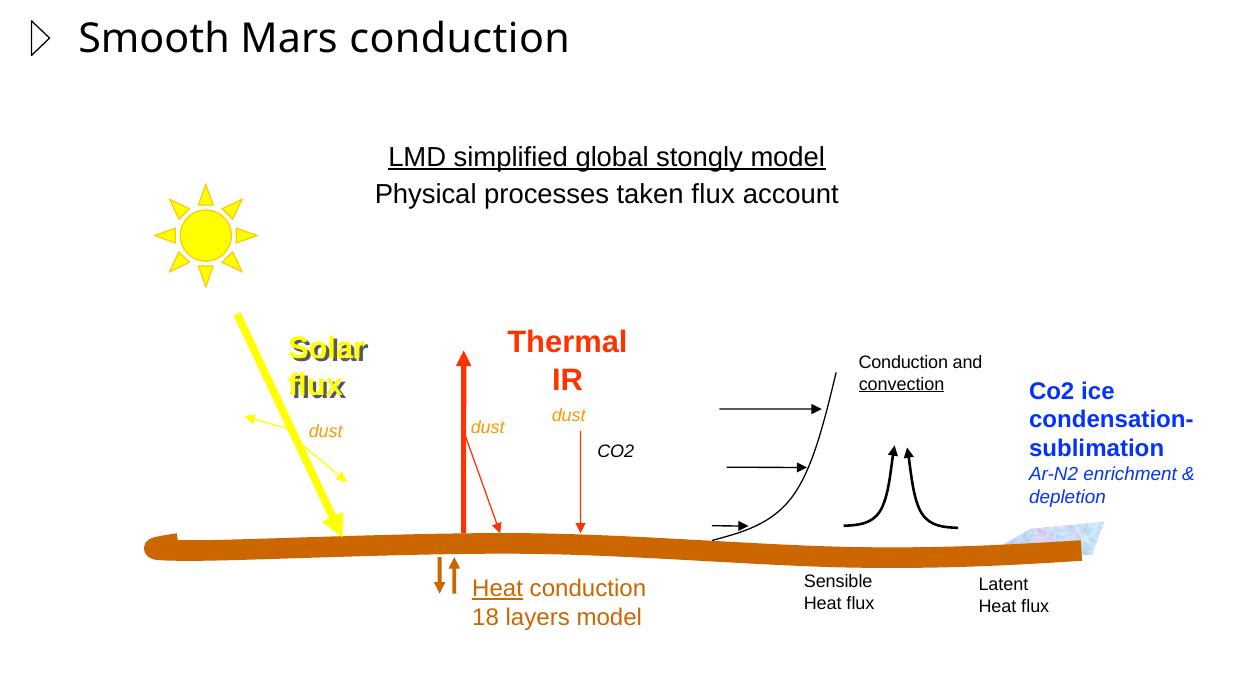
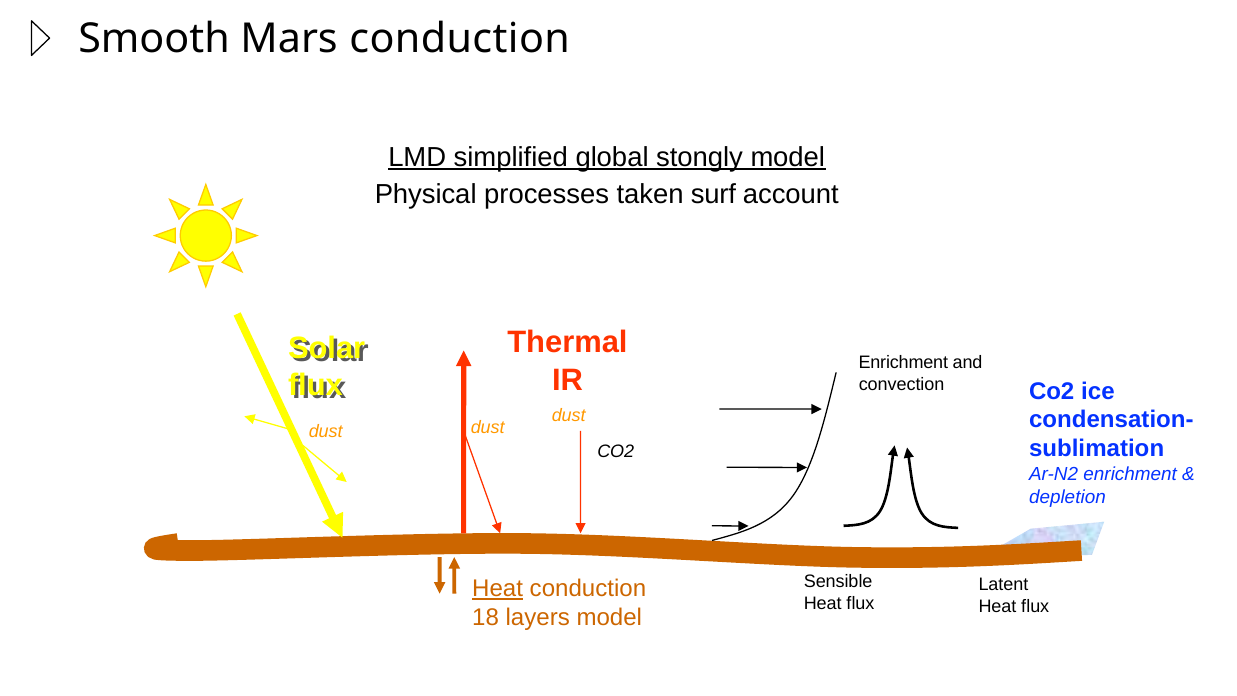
taken flux: flux -> surf
Conduction at (903, 362): Conduction -> Enrichment
convection underline: present -> none
